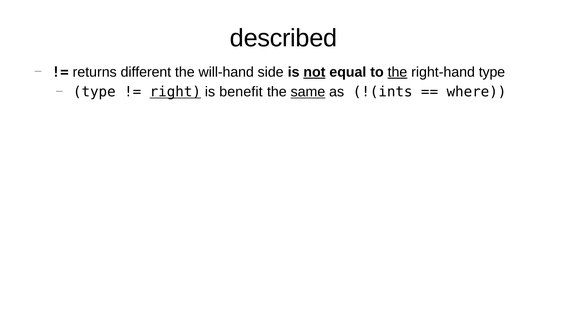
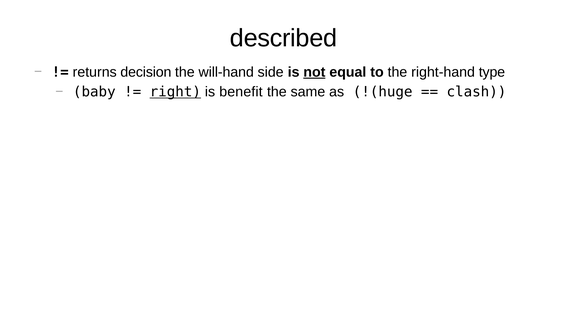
different: different -> decision
the at (397, 72) underline: present -> none
type at (94, 92): type -> baby
same underline: present -> none
!(ints: !(ints -> !(huge
where: where -> clash
